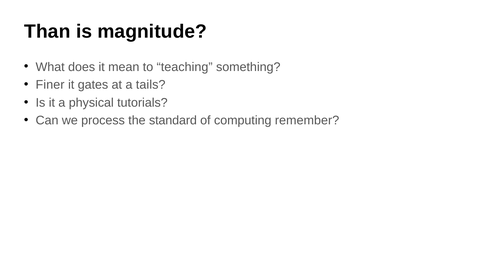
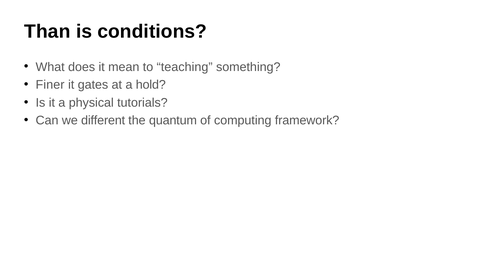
magnitude: magnitude -> conditions
tails: tails -> hold
process: process -> different
standard: standard -> quantum
remember: remember -> framework
